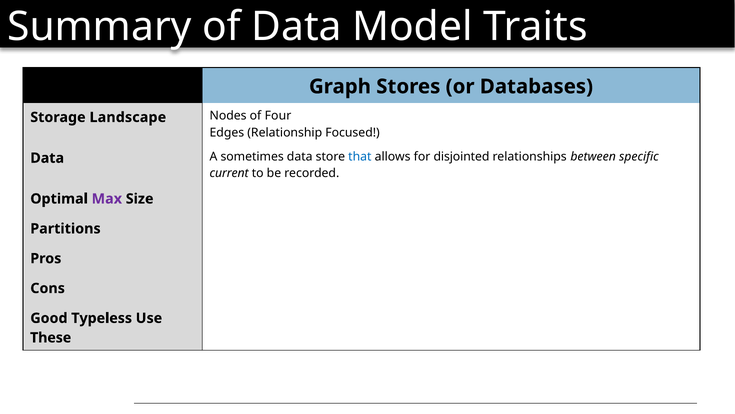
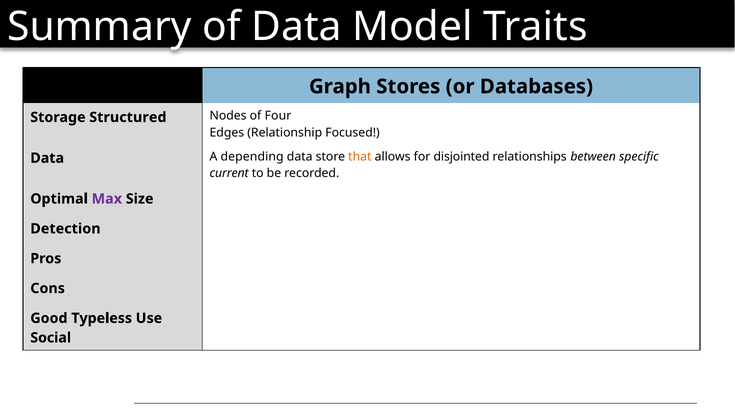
Landscape: Landscape -> Structured
sometimes: sometimes -> depending
that colour: blue -> orange
Partitions: Partitions -> Detection
These: These -> Social
